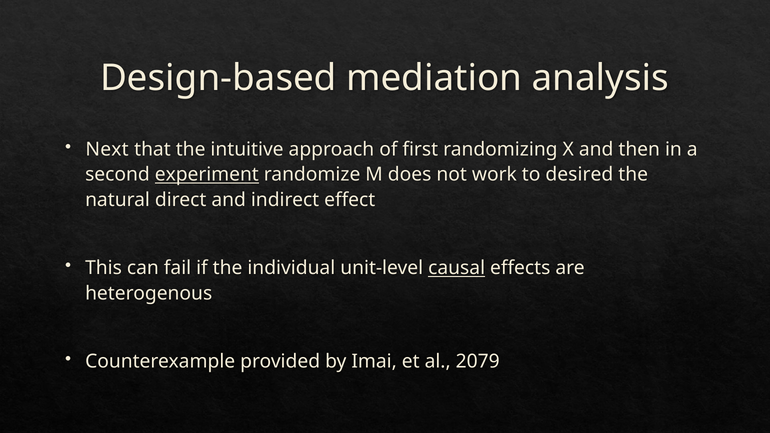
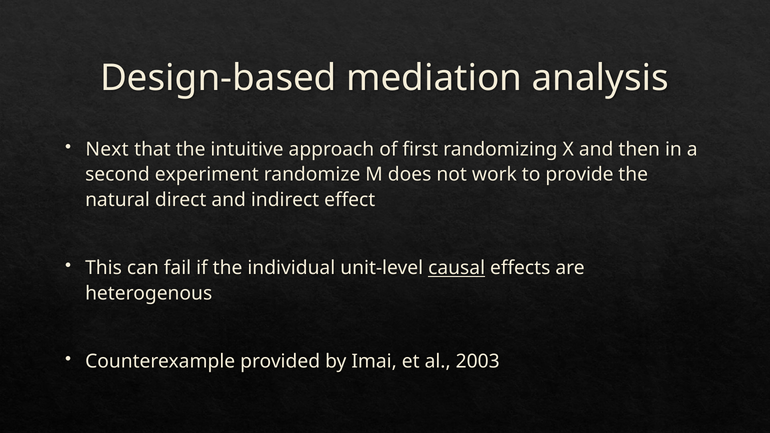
experiment underline: present -> none
desired: desired -> provide
2079: 2079 -> 2003
